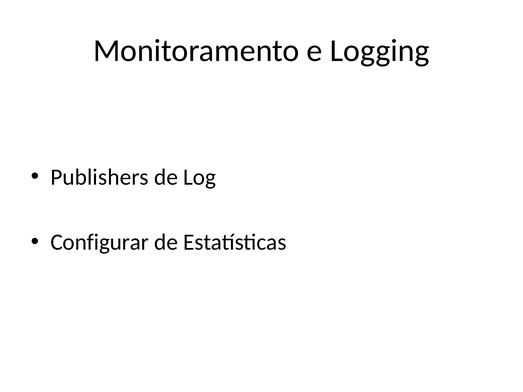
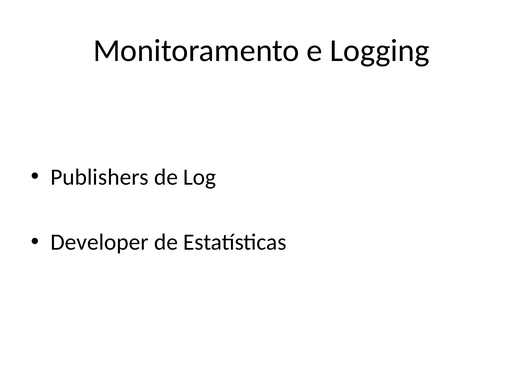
Configurar: Configurar -> Developer
